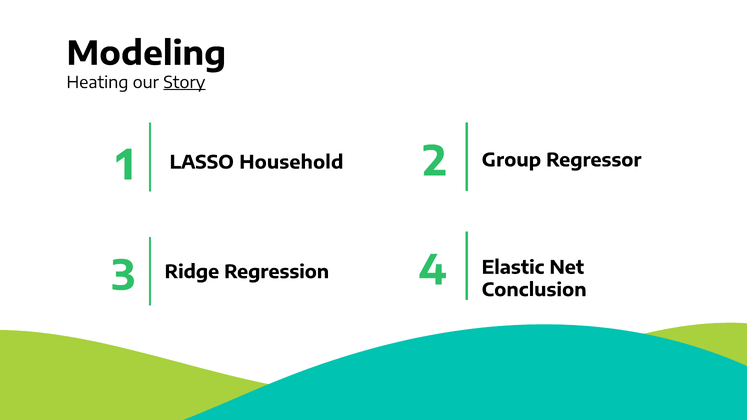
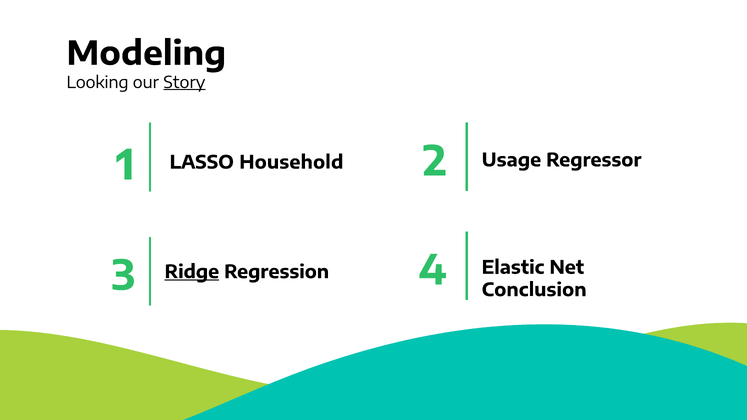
Heating: Heating -> Looking
Group: Group -> Usage
Ridge underline: none -> present
